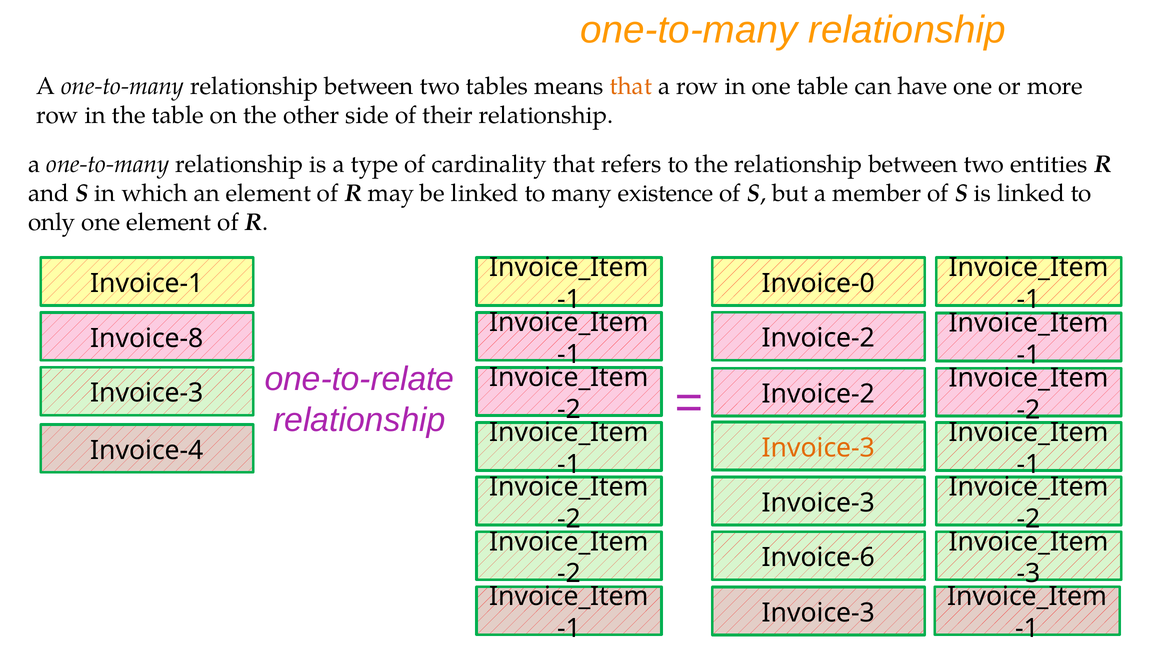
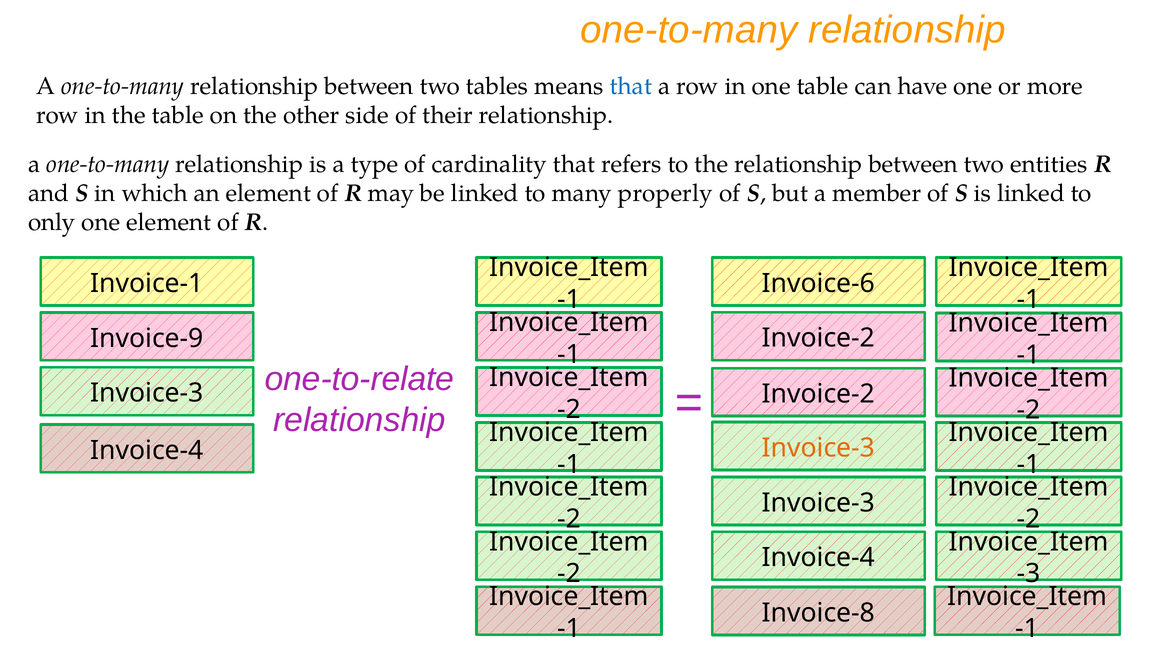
that at (631, 86) colour: orange -> blue
existence: existence -> properly
Invoice-0: Invoice-0 -> Invoice-6
Invoice-8: Invoice-8 -> Invoice-9
Invoice-6 at (818, 557): Invoice-6 -> Invoice-4
Invoice-3 at (818, 612): Invoice-3 -> Invoice-8
